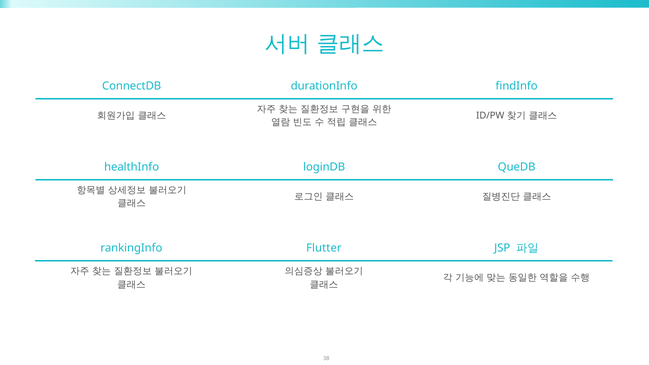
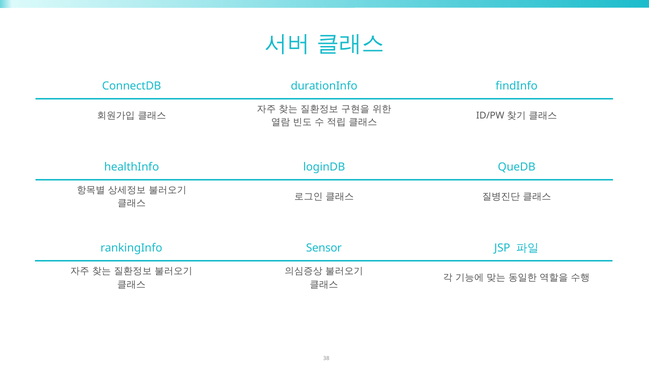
Flutter: Flutter -> Sensor
